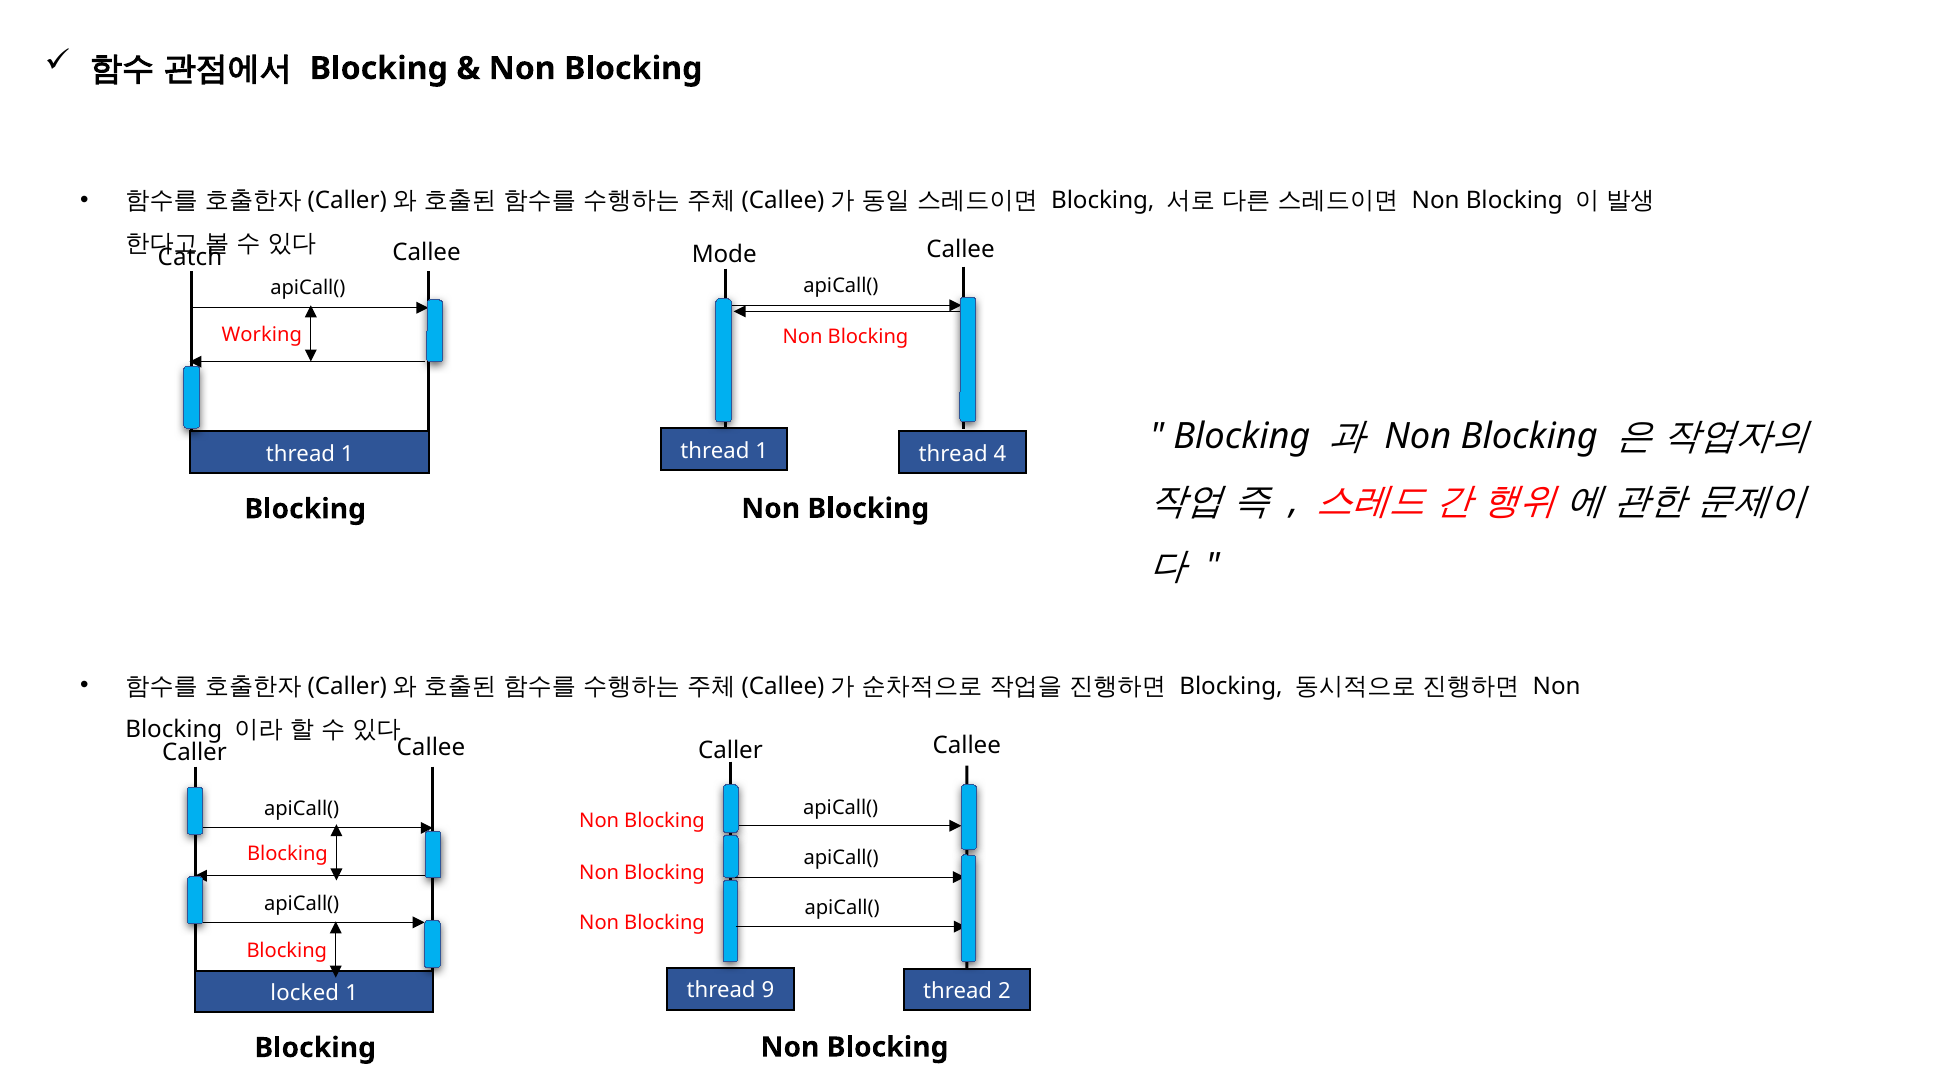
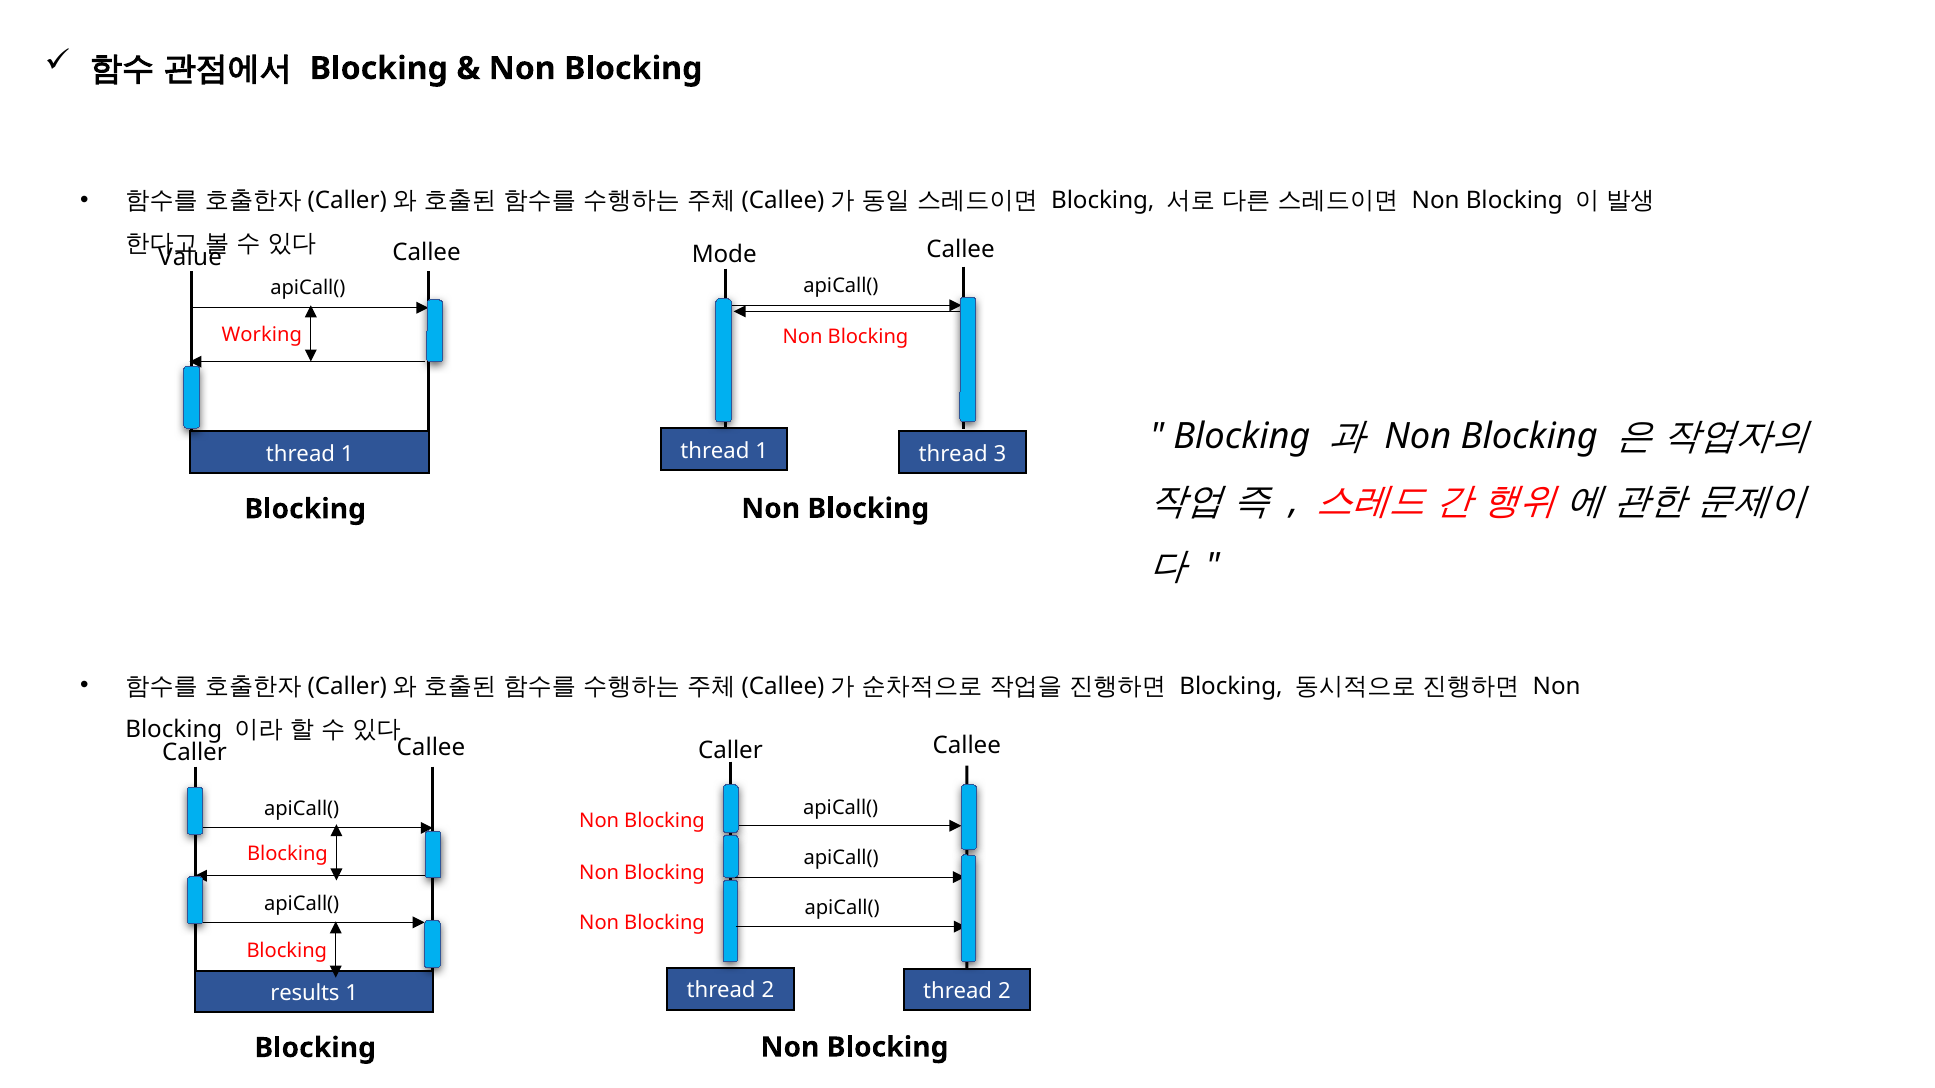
Catch: Catch -> Value
4: 4 -> 3
9 at (768, 991): 9 -> 2
locked: locked -> results
